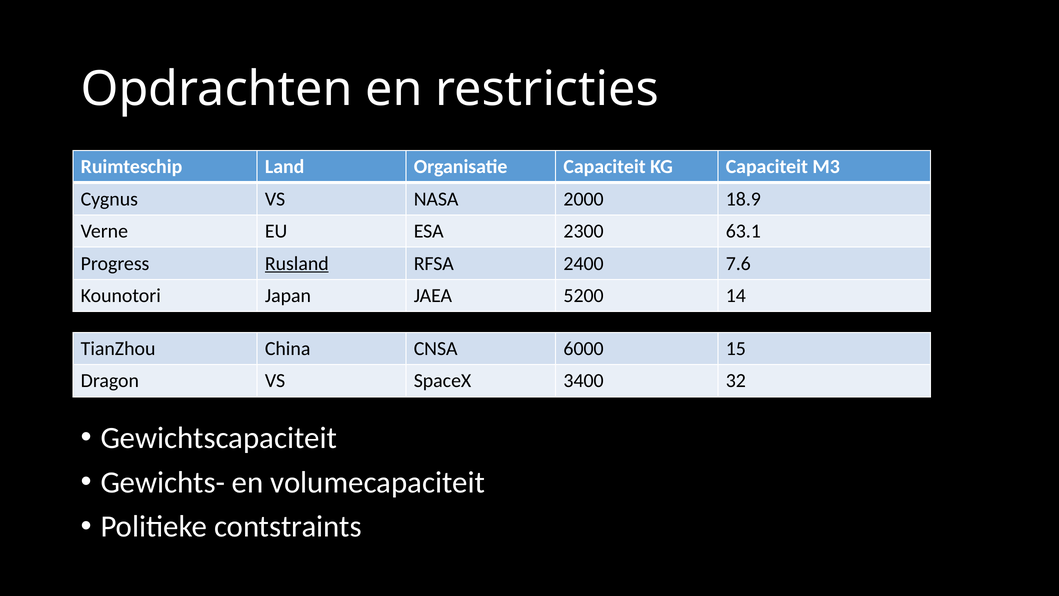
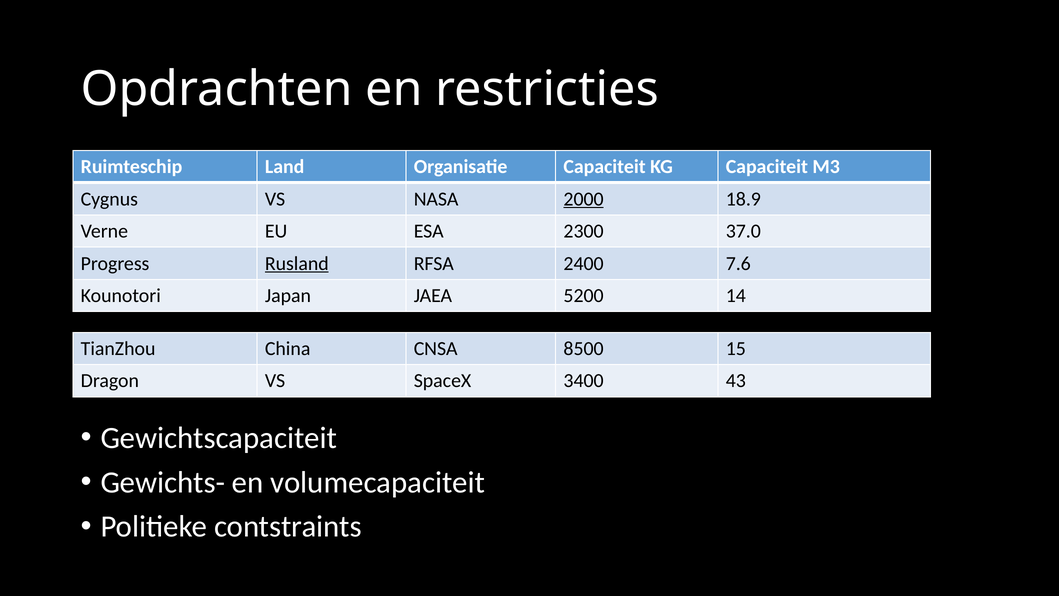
2000 underline: none -> present
63.1: 63.1 -> 37.0
6000: 6000 -> 8500
32: 32 -> 43
